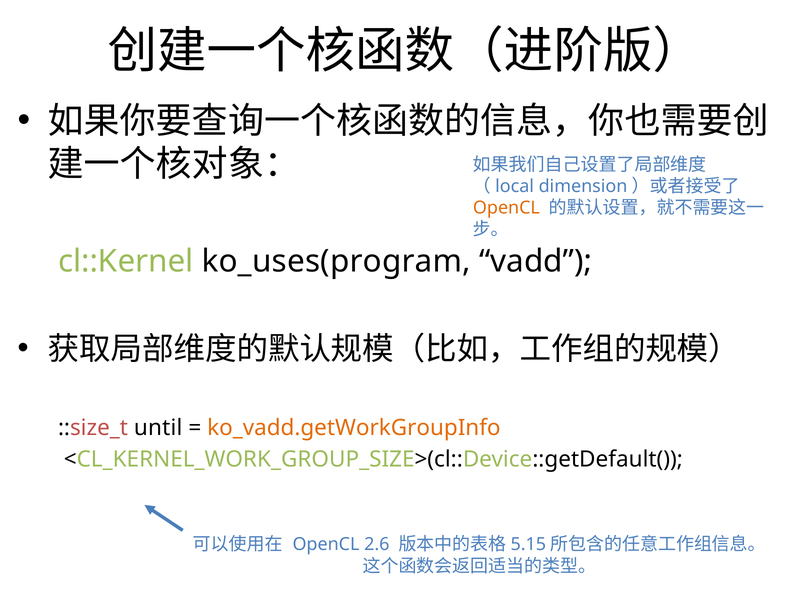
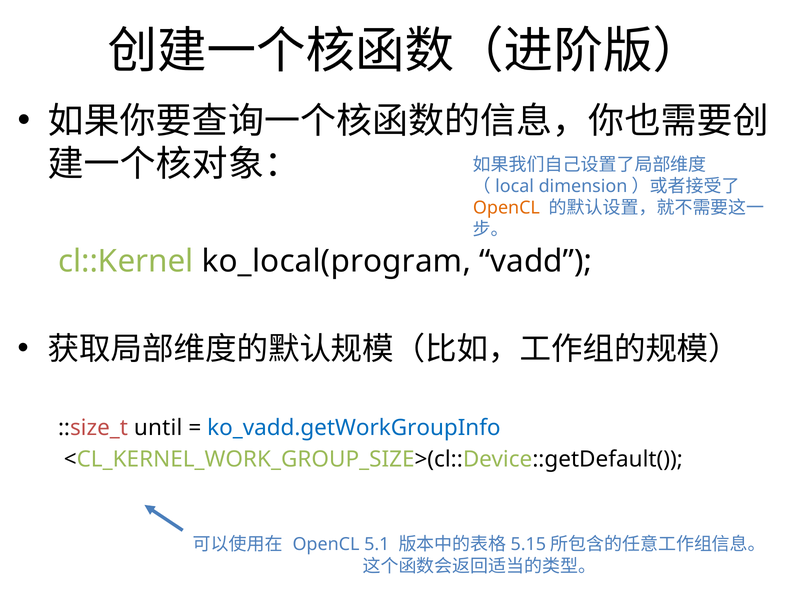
ko_uses(program: ko_uses(program -> ko_local(program
ko_vadd.getWorkGroupInfo colour: orange -> blue
2.6: 2.6 -> 5.1
